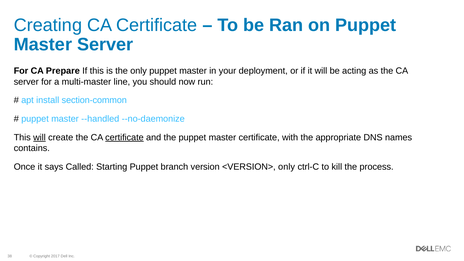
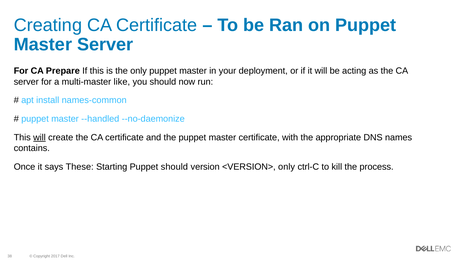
line: line -> like
section-common: section-common -> names-common
certificate at (124, 137) underline: present -> none
Called: Called -> These
Puppet branch: branch -> should
